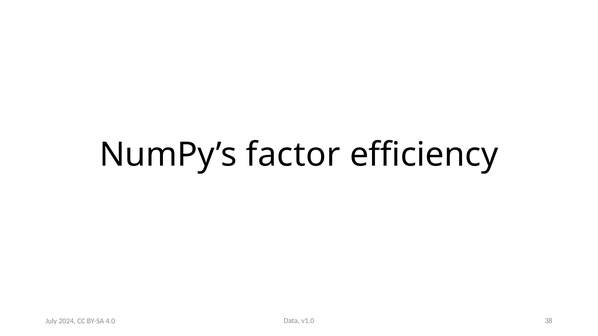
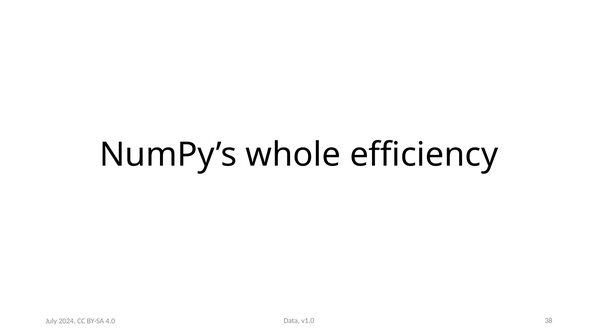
factor: factor -> whole
